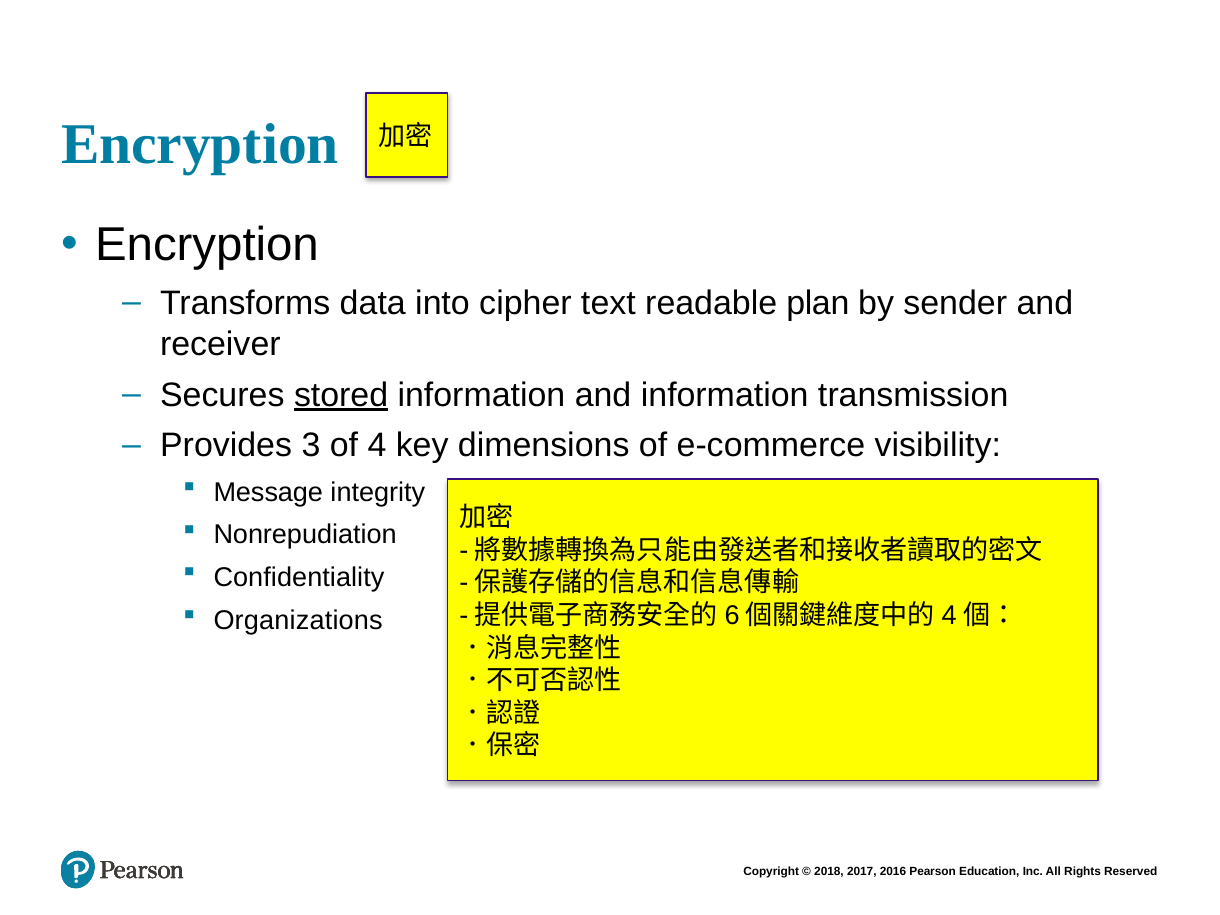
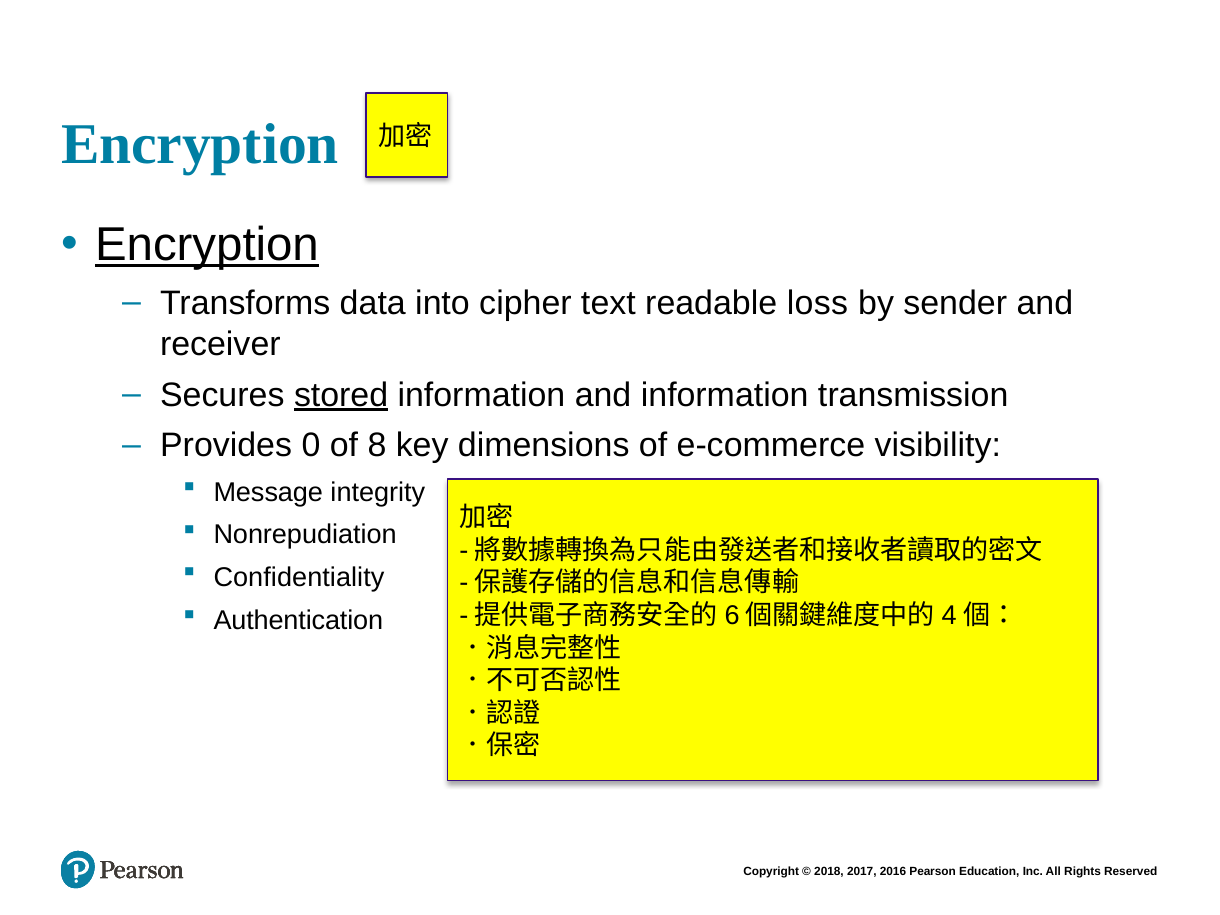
Encryption at (207, 245) underline: none -> present
plan: plan -> loss
3: 3 -> 0
4: 4 -> 8
Organizations: Organizations -> Authentication
